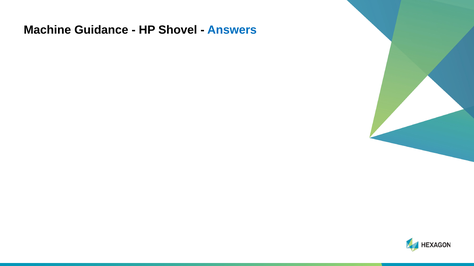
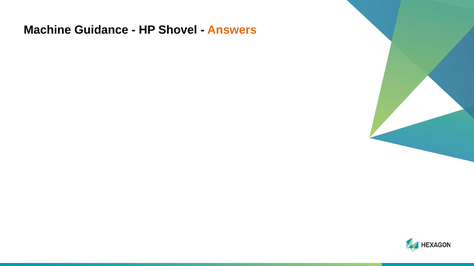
Answers colour: blue -> orange
